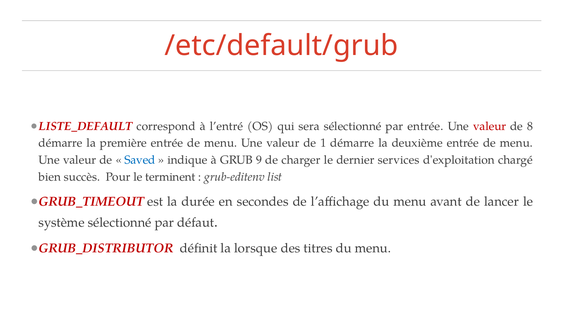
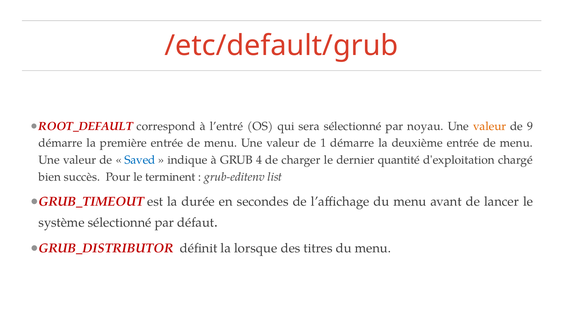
LISTE_DEFAULT: LISTE_DEFAULT -> ROOT_DEFAULT
par entrée: entrée -> noyau
valeur at (490, 126) colour: red -> orange
8: 8 -> 9
9: 9 -> 4
services: services -> quantité
